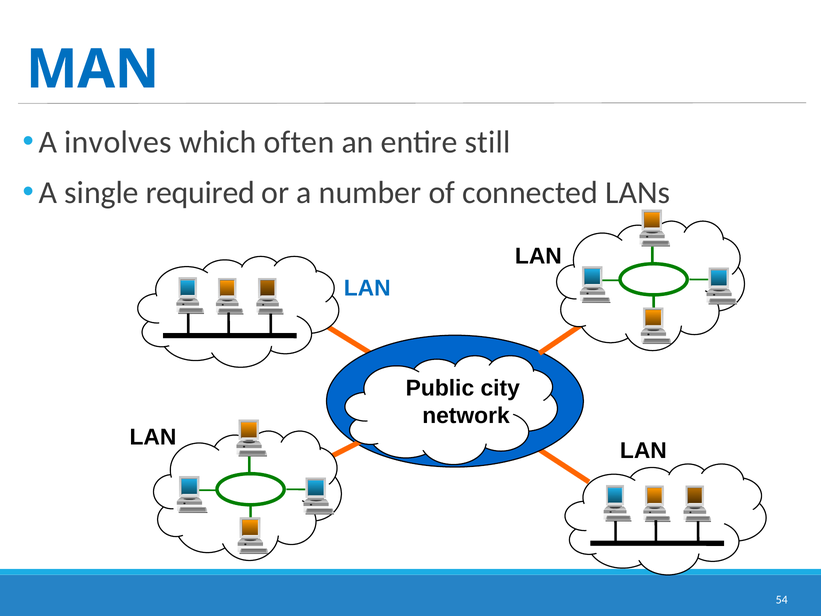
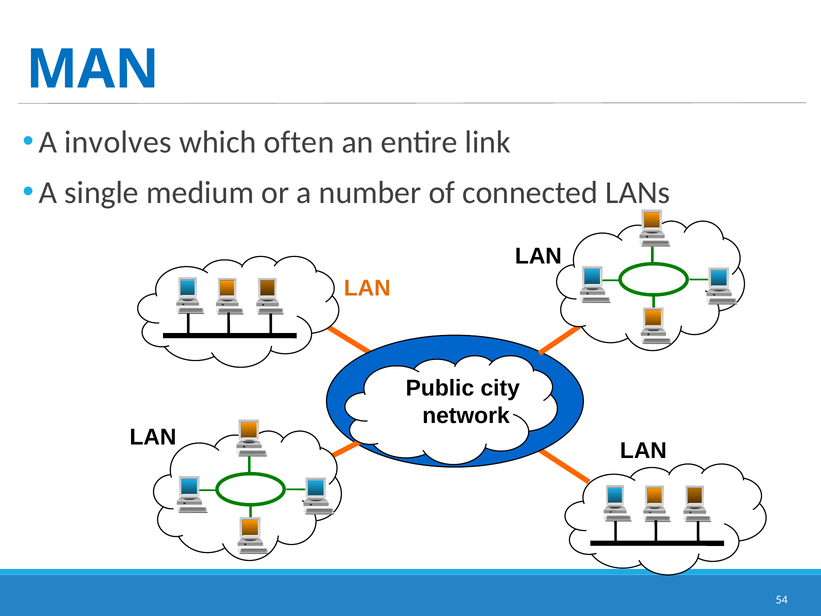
still: still -> link
required: required -> medium
LAN at (367, 288) colour: blue -> orange
